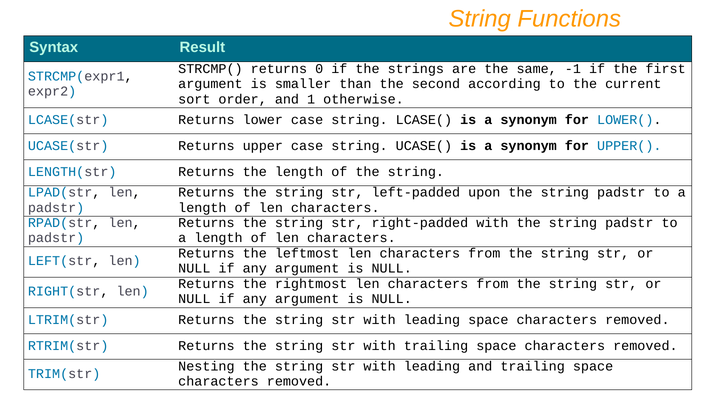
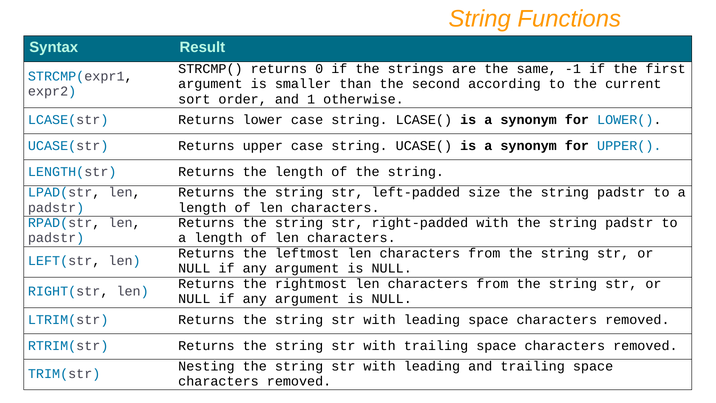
upon: upon -> size
